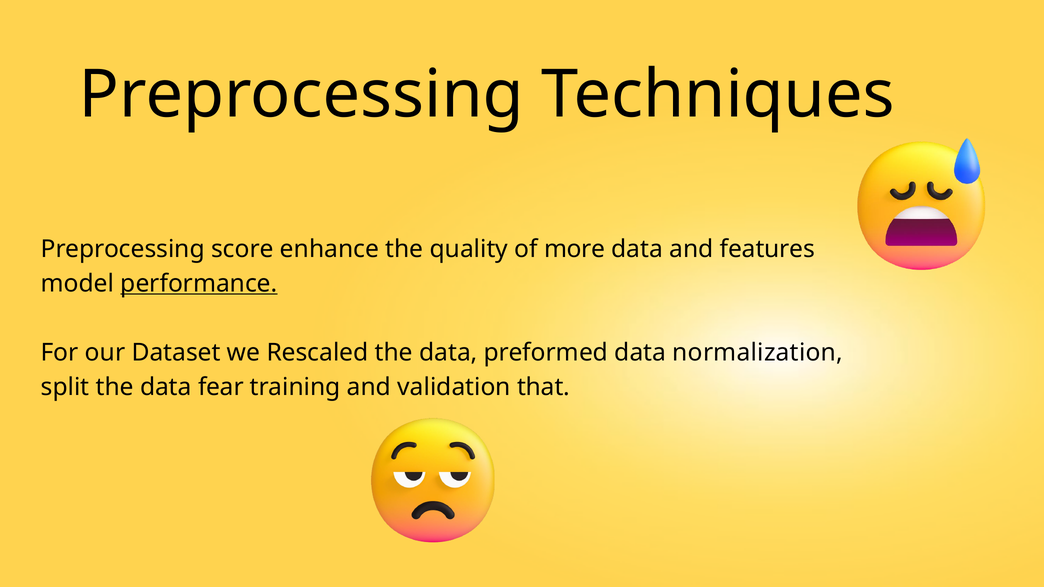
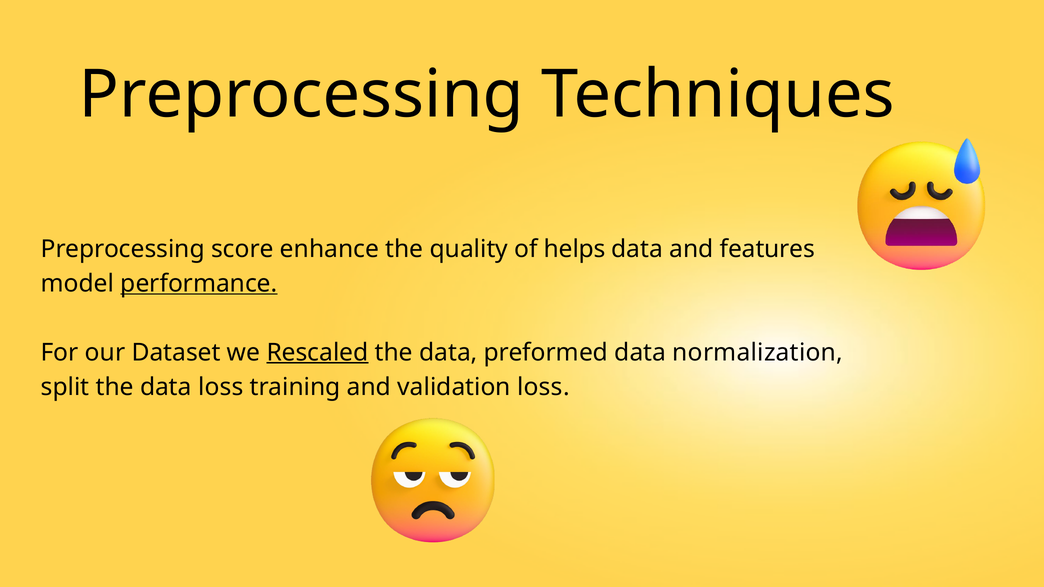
more: more -> helps
Rescaled underline: none -> present
data fear: fear -> loss
validation that: that -> loss
